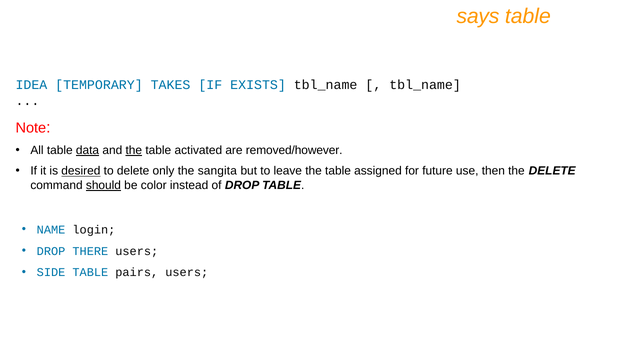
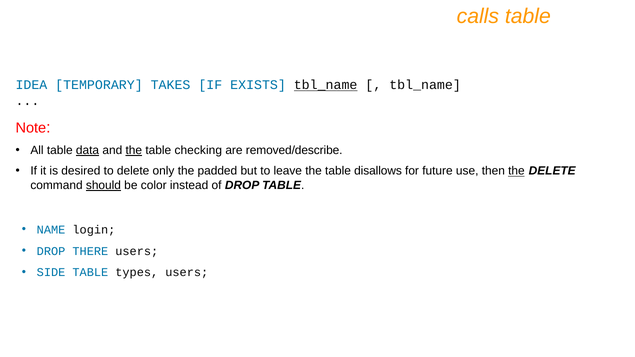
says: says -> calls
tbl_name at (326, 85) underline: none -> present
activated: activated -> checking
removed/however: removed/however -> removed/describe
desired underline: present -> none
sangita: sangita -> padded
assigned: assigned -> disallows
the at (516, 171) underline: none -> present
pairs: pairs -> types
